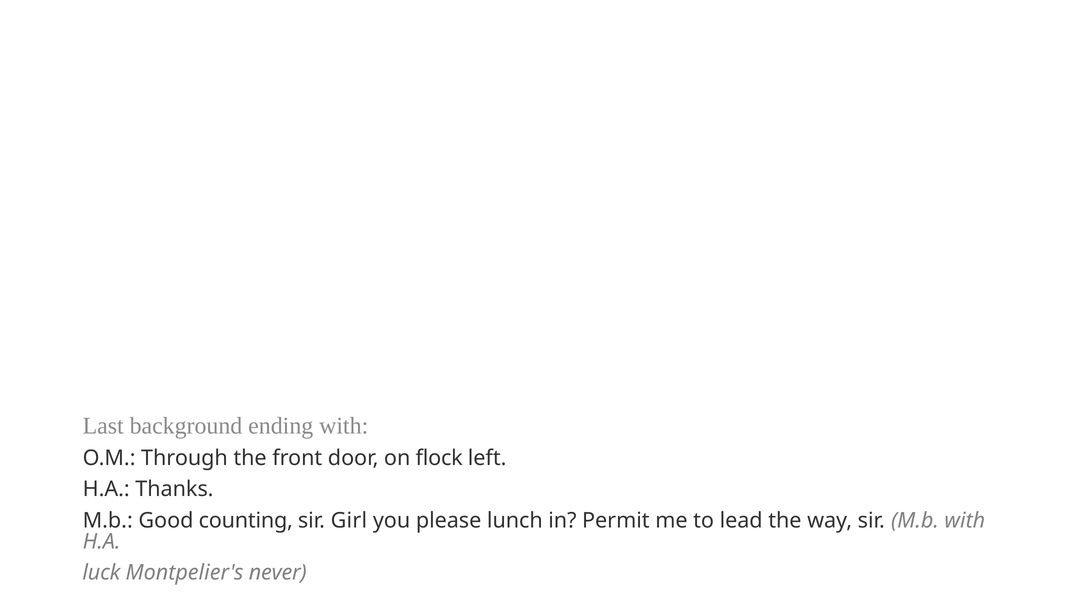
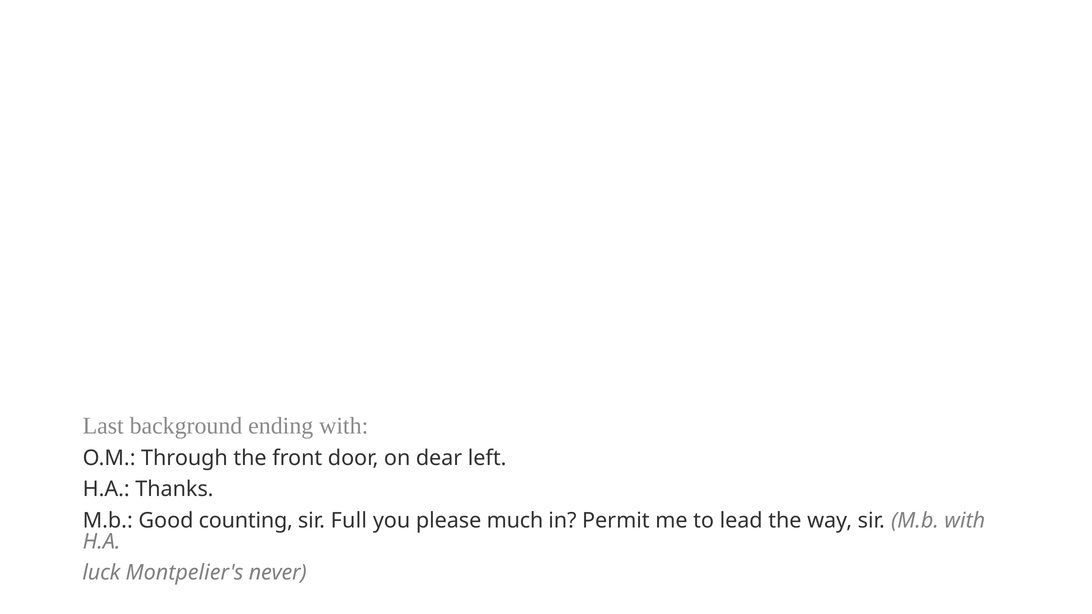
flock: flock -> dear
Girl: Girl -> Full
lunch: lunch -> much
